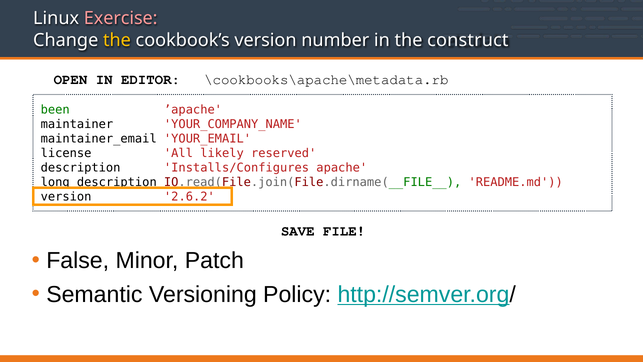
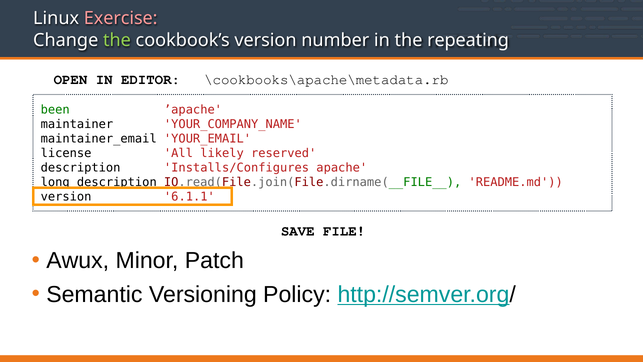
the at (117, 40) colour: yellow -> light green
construct: construct -> repeating
2.6.2: 2.6.2 -> 6.1.1
False: False -> Awux
